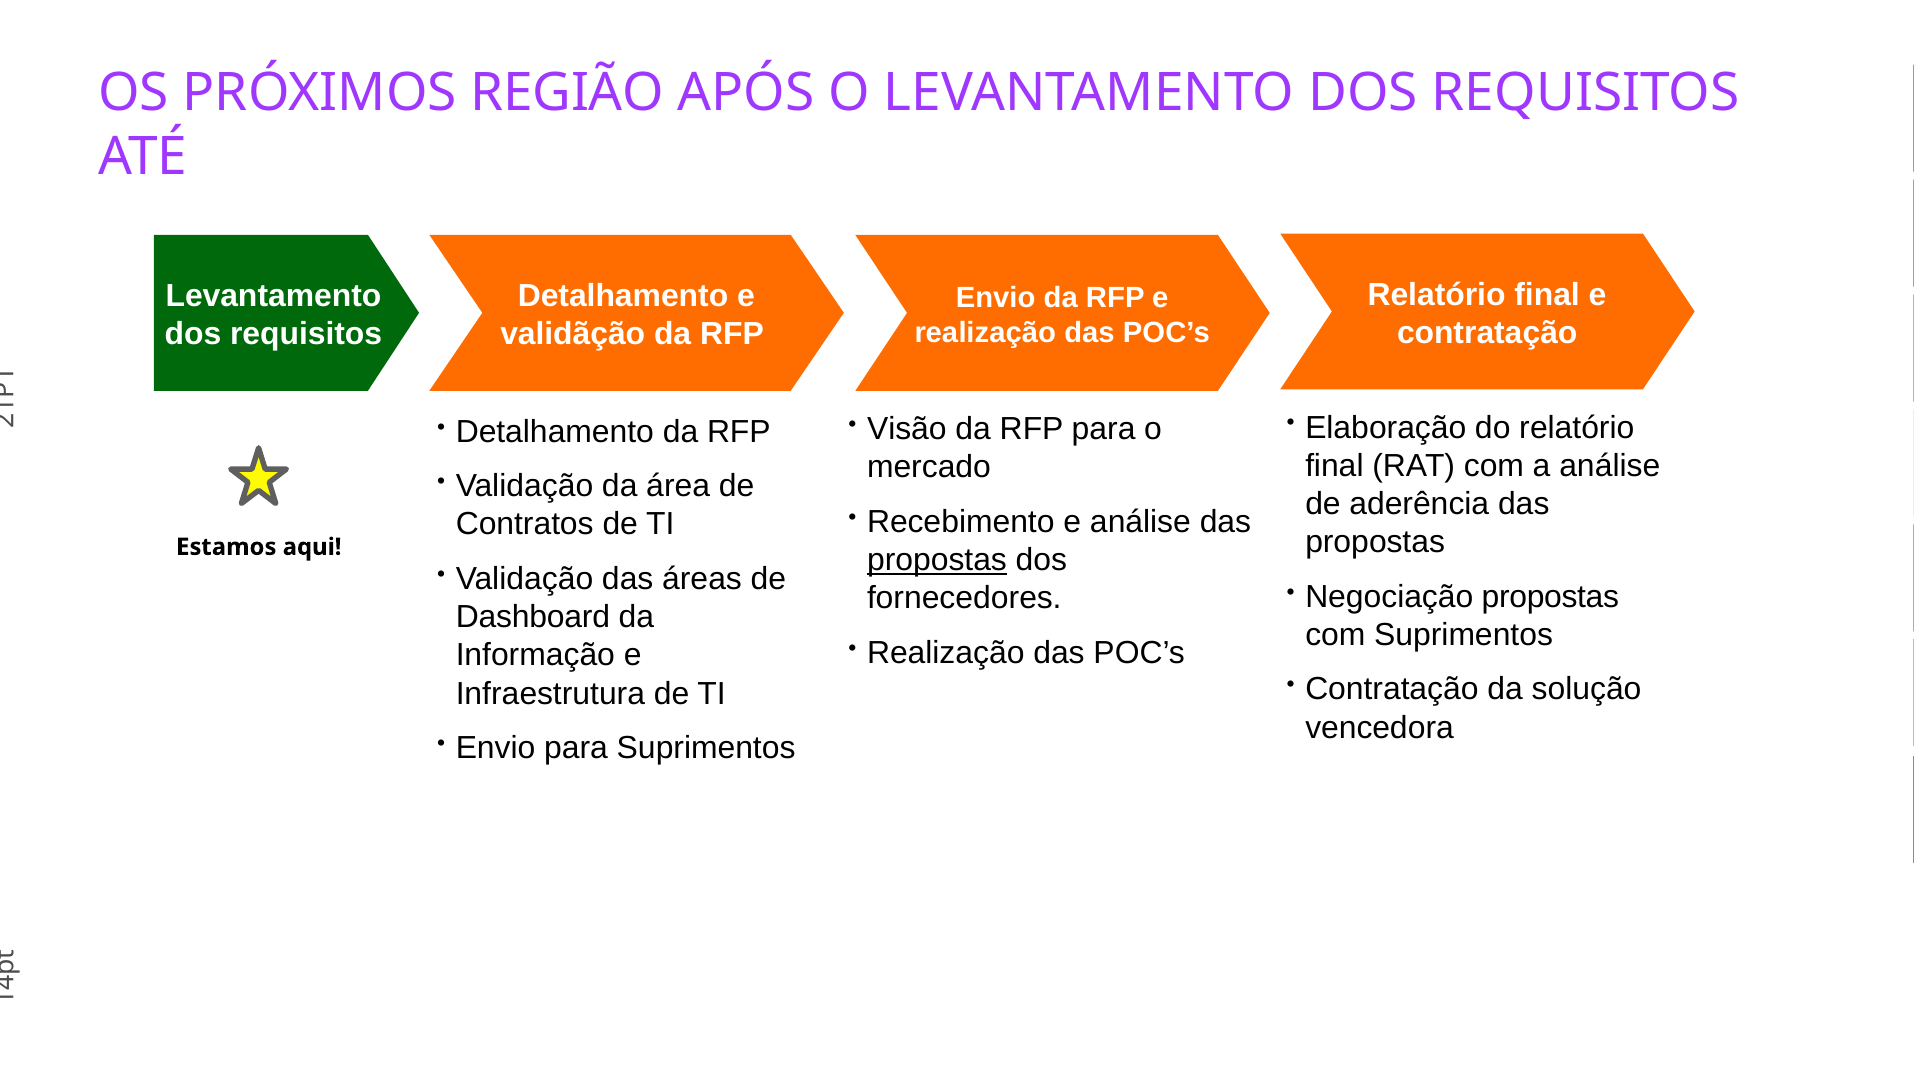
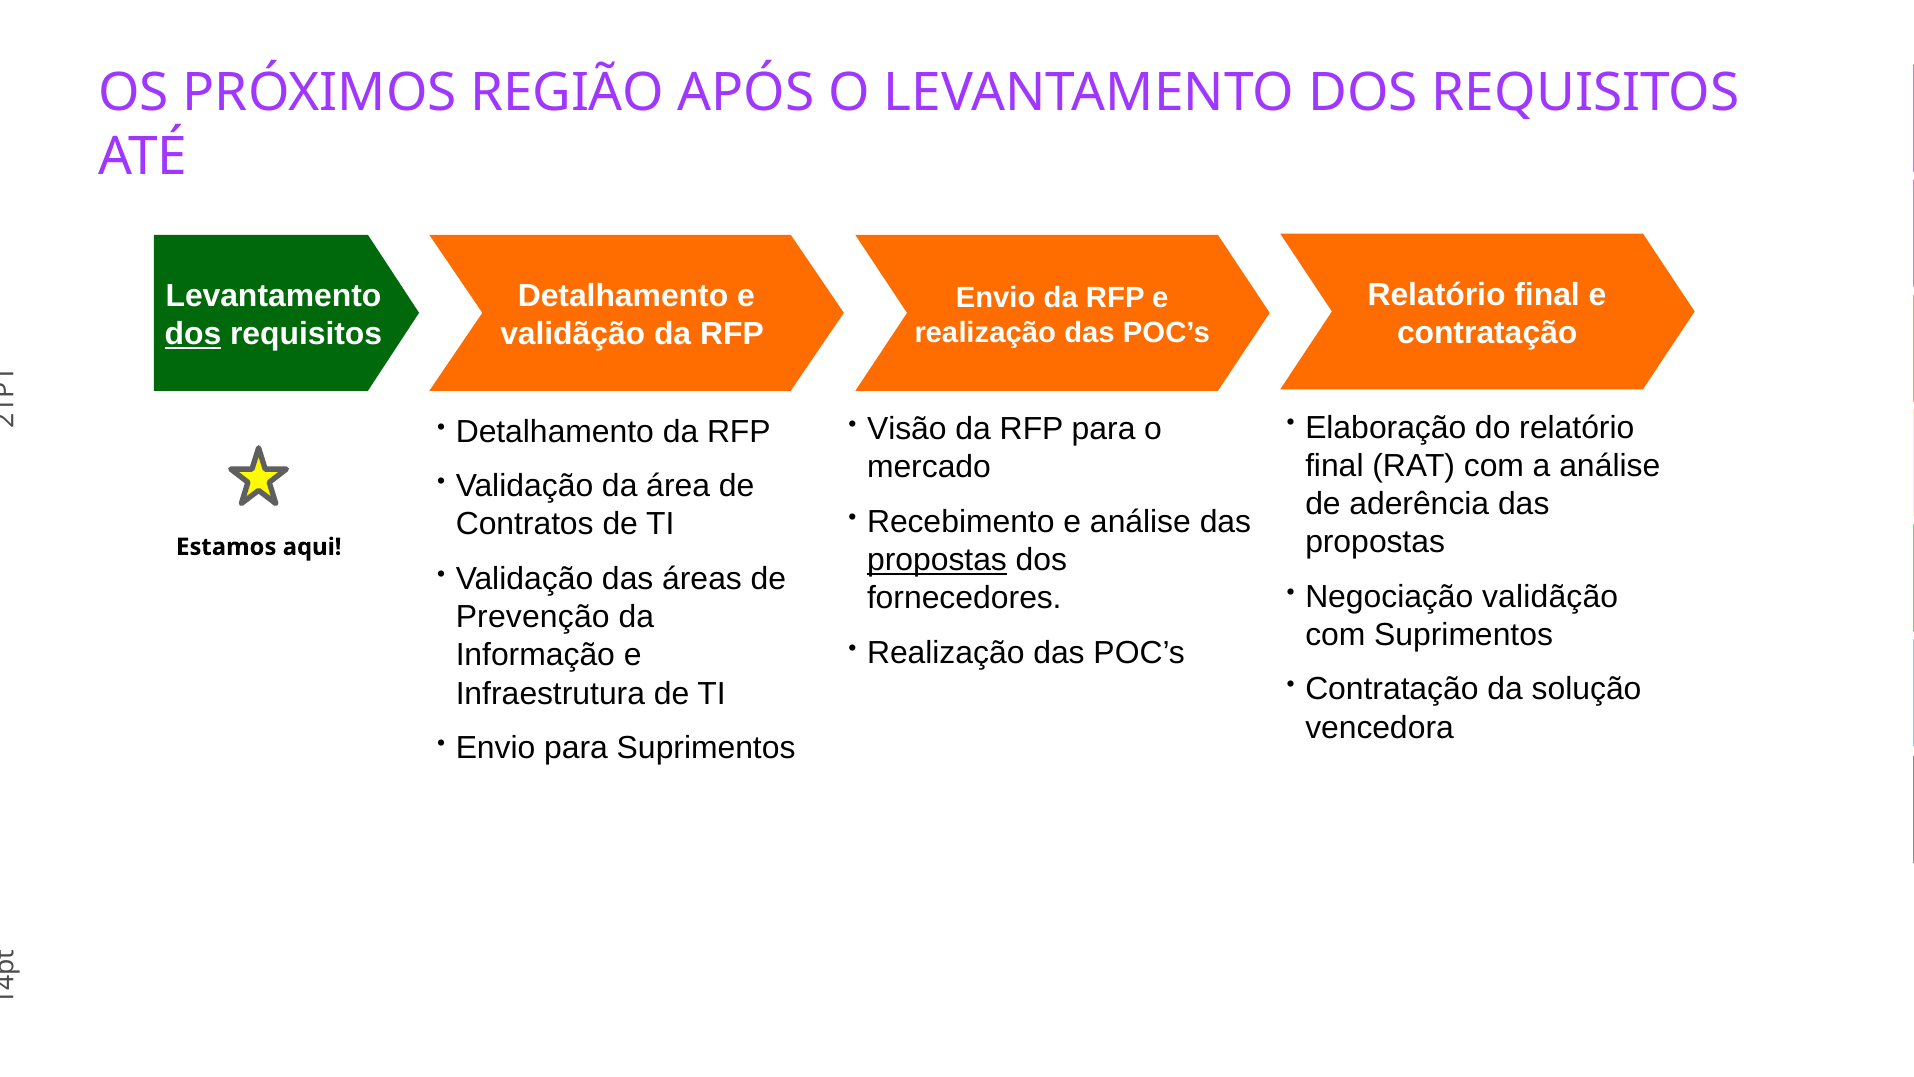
dos at (193, 334) underline: none -> present
Negociação propostas: propostas -> validãção
Dashboard: Dashboard -> Prevenção
